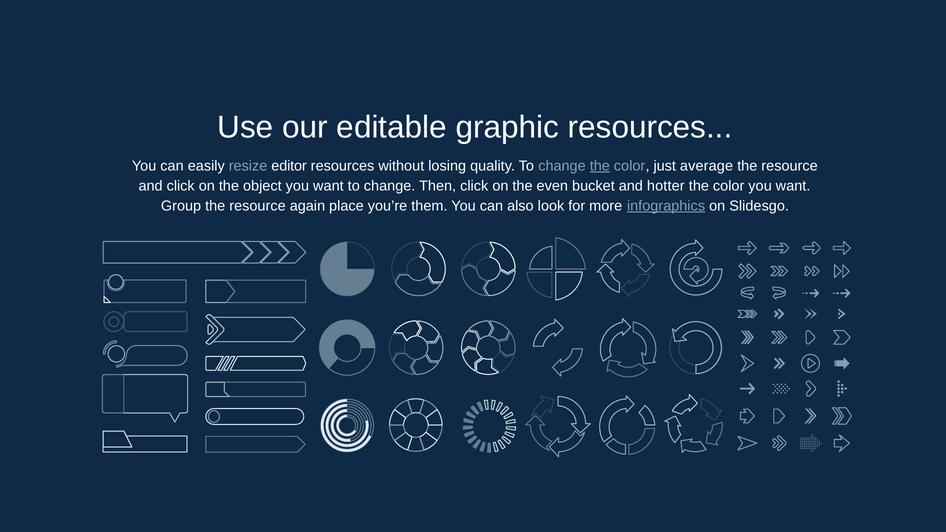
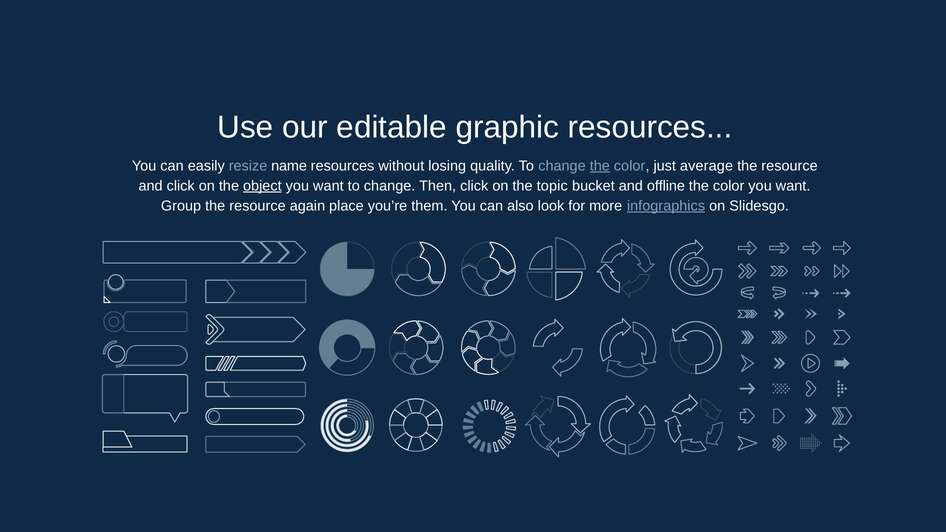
editor: editor -> name
object underline: none -> present
even: even -> topic
hotter: hotter -> offline
